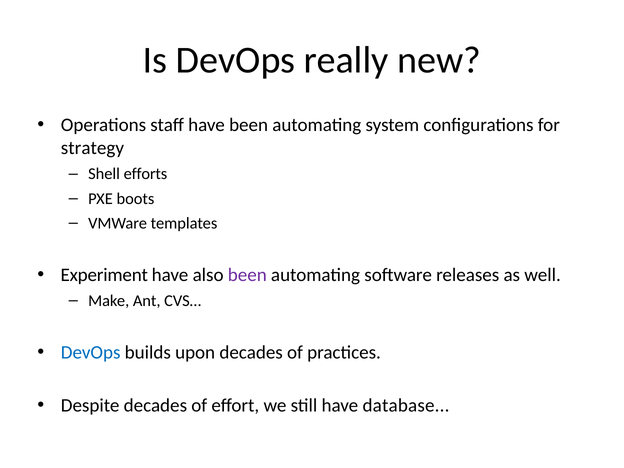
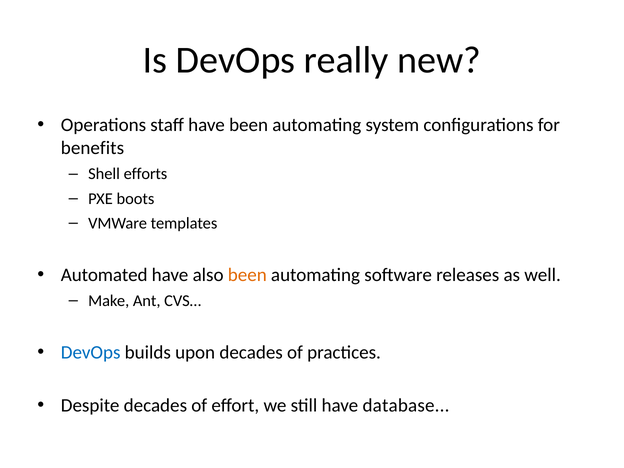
strategy: strategy -> benefits
Experiment: Experiment -> Automated
been at (247, 275) colour: purple -> orange
